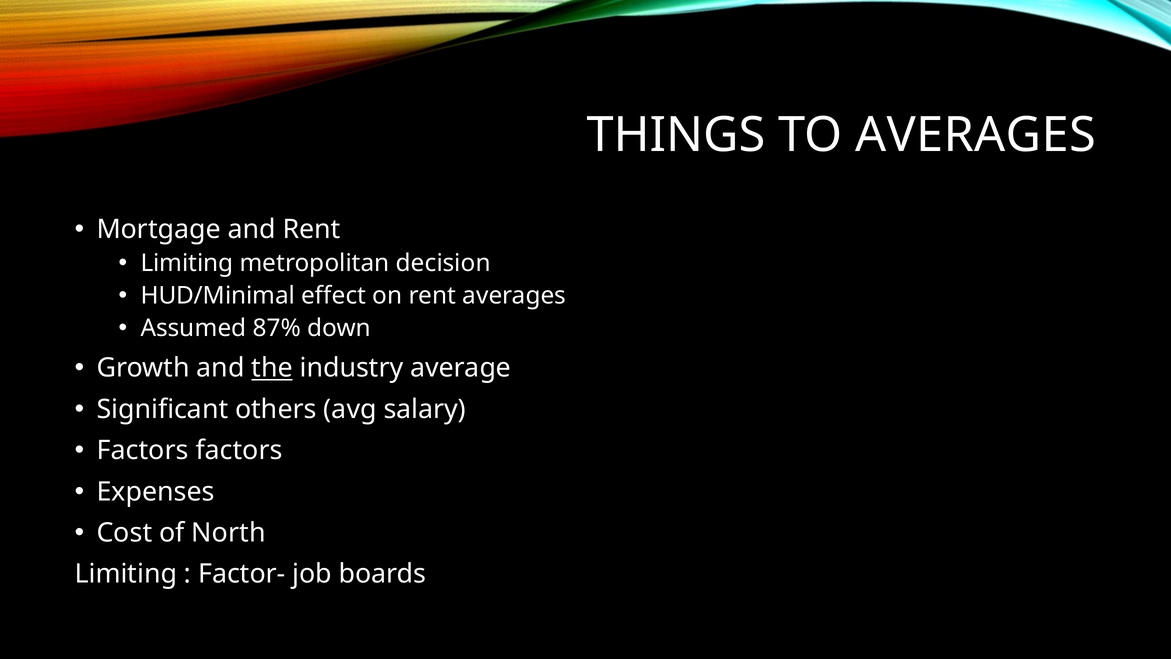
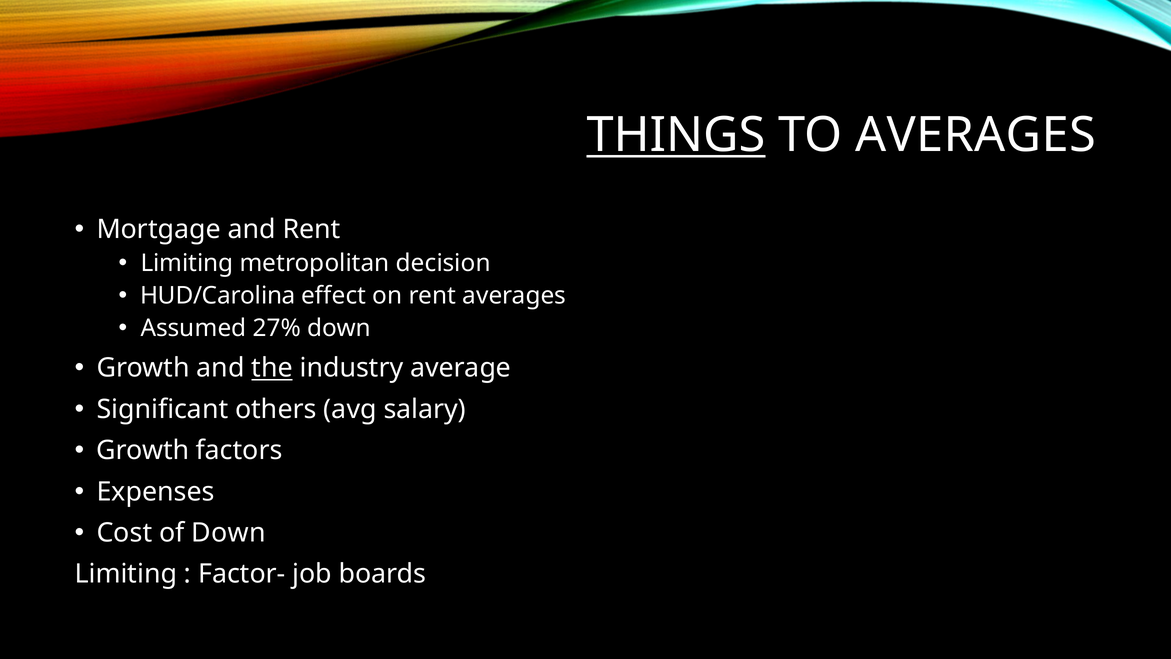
THINGS underline: none -> present
HUD/Minimal: HUD/Minimal -> HUD/Carolina
87%: 87% -> 27%
Factors at (143, 450): Factors -> Growth
of North: North -> Down
